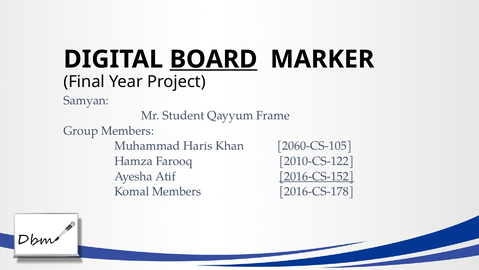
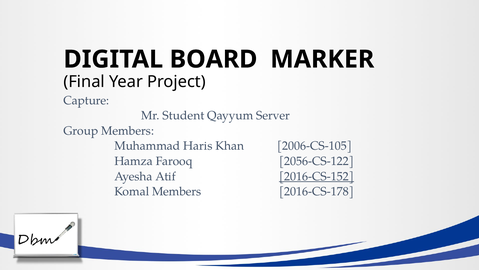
BOARD underline: present -> none
Samyan: Samyan -> Capture
Frame: Frame -> Server
2060-CS-105: 2060-CS-105 -> 2006-CS-105
2010-CS-122: 2010-CS-122 -> 2056-CS-122
